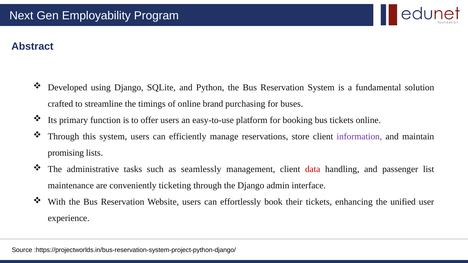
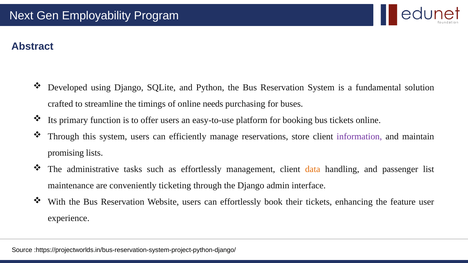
brand: brand -> needs
as seamlessly: seamlessly -> effortlessly
data colour: red -> orange
unified: unified -> feature
